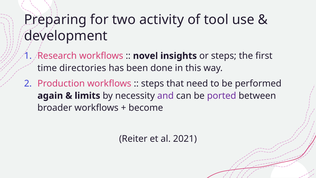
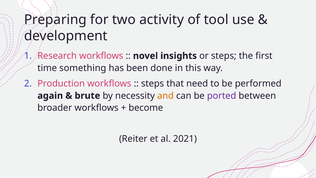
directories: directories -> something
limits: limits -> brute
and colour: purple -> orange
